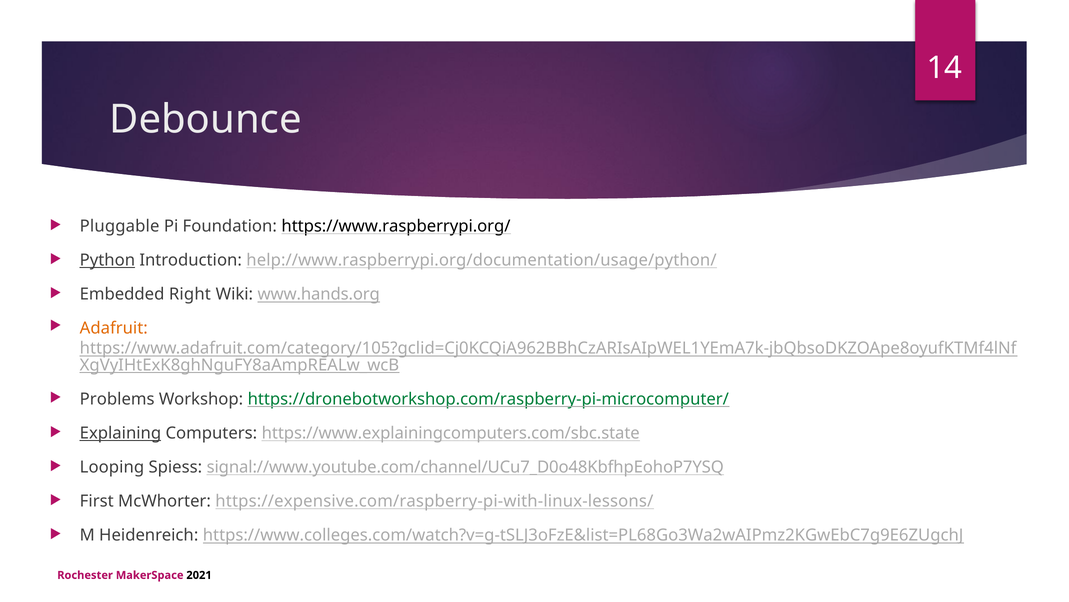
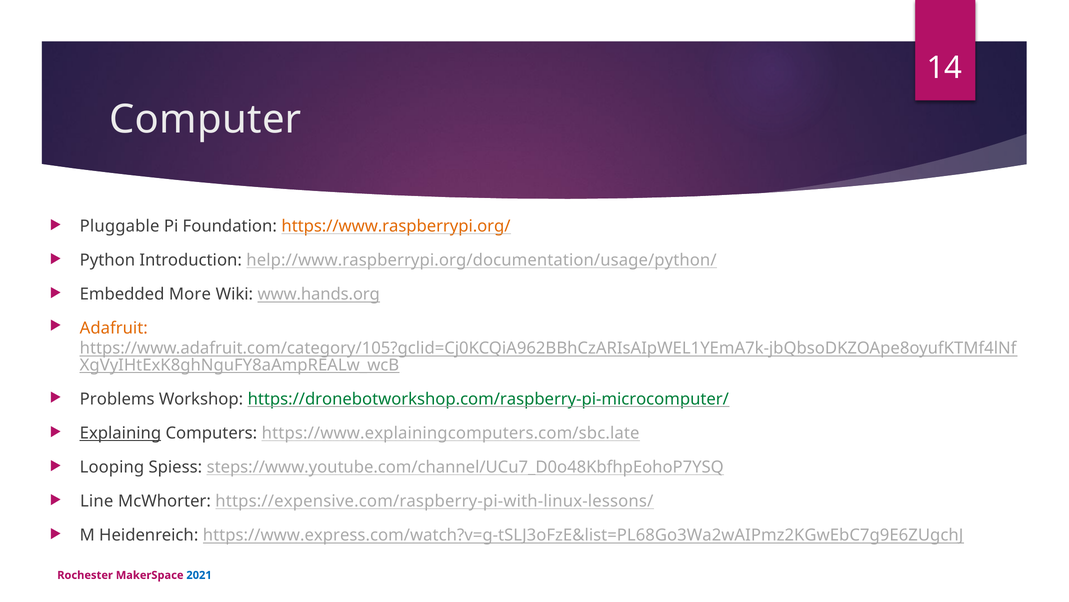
Debounce: Debounce -> Computer
https://www.raspberrypi.org/ colour: black -> orange
Python underline: present -> none
Right: Right -> More
https://www.explainingcomputers.com/sbc.state: https://www.explainingcomputers.com/sbc.state -> https://www.explainingcomputers.com/sbc.late
signal://www.youtube.com/channel/UCu7_D0o48KbfhpEohoP7YSQ: signal://www.youtube.com/channel/UCu7_D0o48KbfhpEohoP7YSQ -> steps://www.youtube.com/channel/UCu7_D0o48KbfhpEohoP7YSQ
First: First -> Line
https://www.colleges.com/watch?v=g-tSLJ3oFzE&list=PL68Go3Wa2wAIPmz2KGwEbC7g9E6ZUgchJ: https://www.colleges.com/watch?v=g-tSLJ3oFzE&list=PL68Go3Wa2wAIPmz2KGwEbC7g9E6ZUgchJ -> https://www.express.com/watch?v=g-tSLJ3oFzE&list=PL68Go3Wa2wAIPmz2KGwEbC7g9E6ZUgchJ
2021 colour: black -> blue
